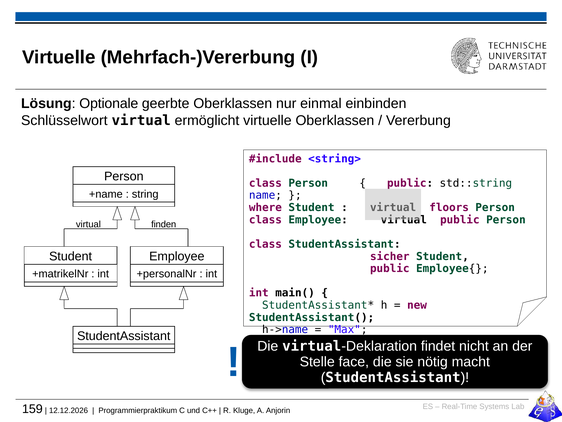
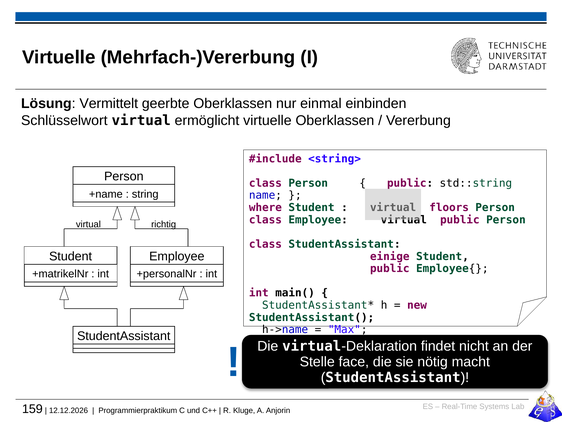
Optionale: Optionale -> Vermittelt
finden: finden -> richtig
sicher: sicher -> einige
